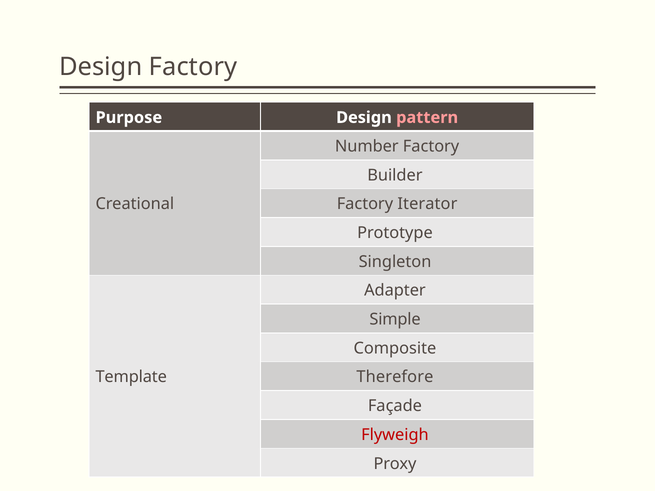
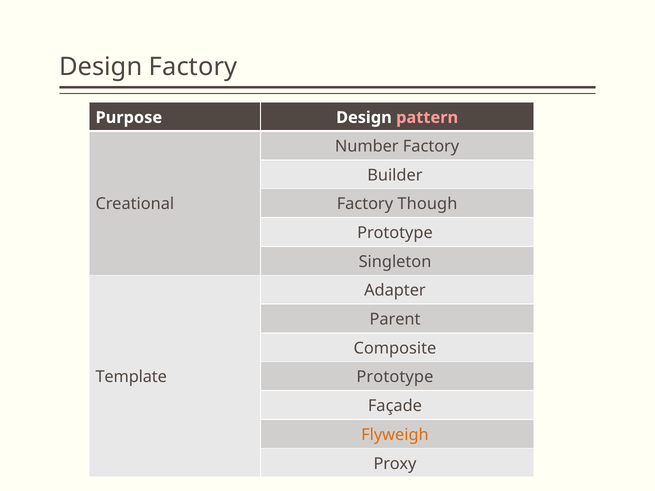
Iterator: Iterator -> Though
Simple: Simple -> Parent
Therefore at (395, 377): Therefore -> Prototype
Flyweigh colour: red -> orange
